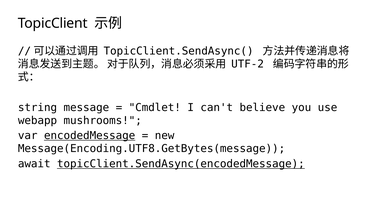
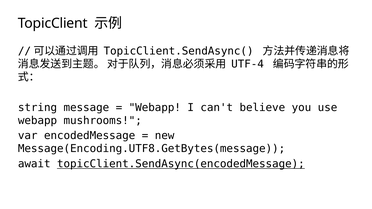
UTF-2: UTF-2 -> UTF-4
Cmdlet at (155, 108): Cmdlet -> Webapp
encodedMessage underline: present -> none
